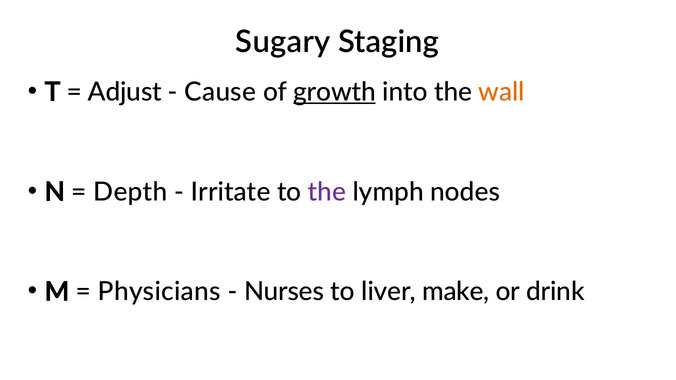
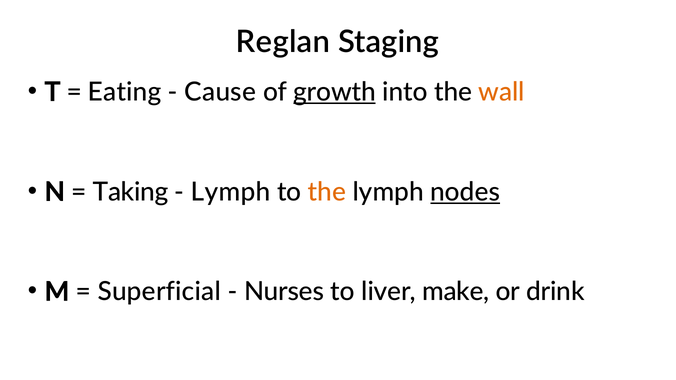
Sugary: Sugary -> Reglan
Adjust: Adjust -> Eating
Depth: Depth -> Taking
Irritate at (231, 192): Irritate -> Lymph
the at (327, 192) colour: purple -> orange
nodes underline: none -> present
Physicians: Physicians -> Superficial
